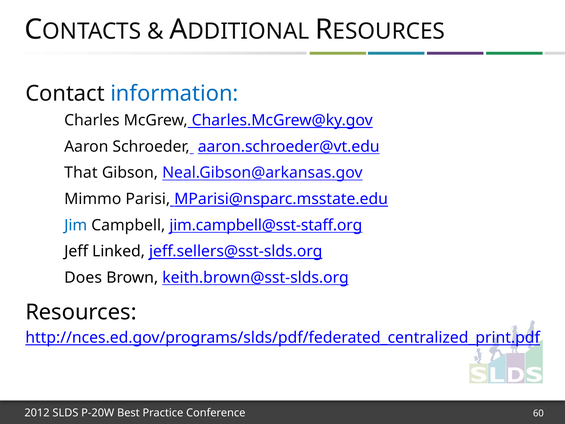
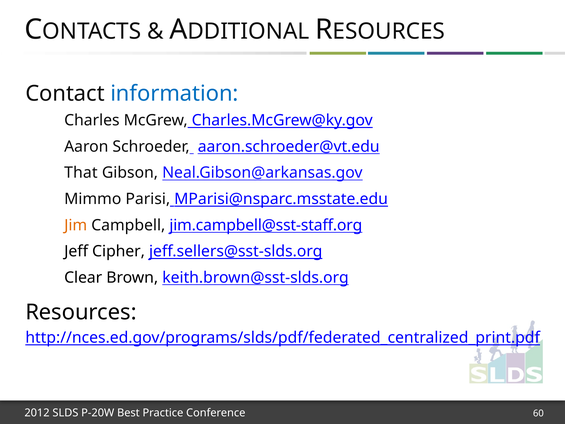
Jim colour: blue -> orange
Linked: Linked -> Cipher
Does: Does -> Clear
